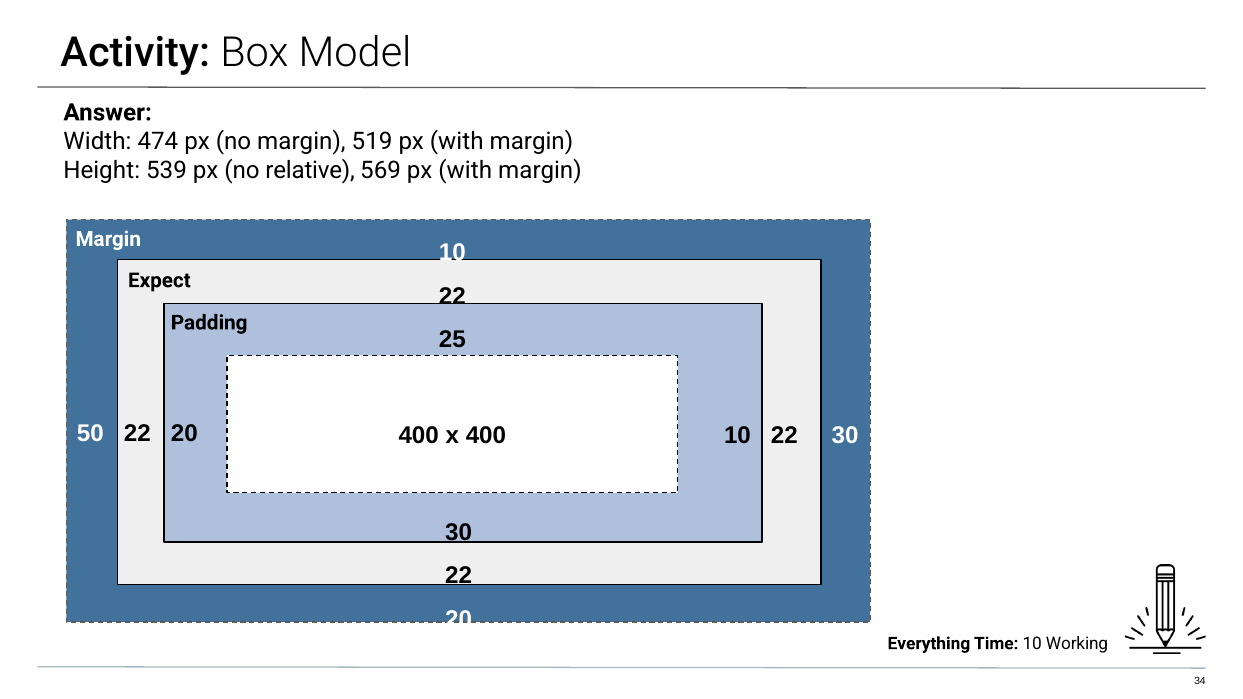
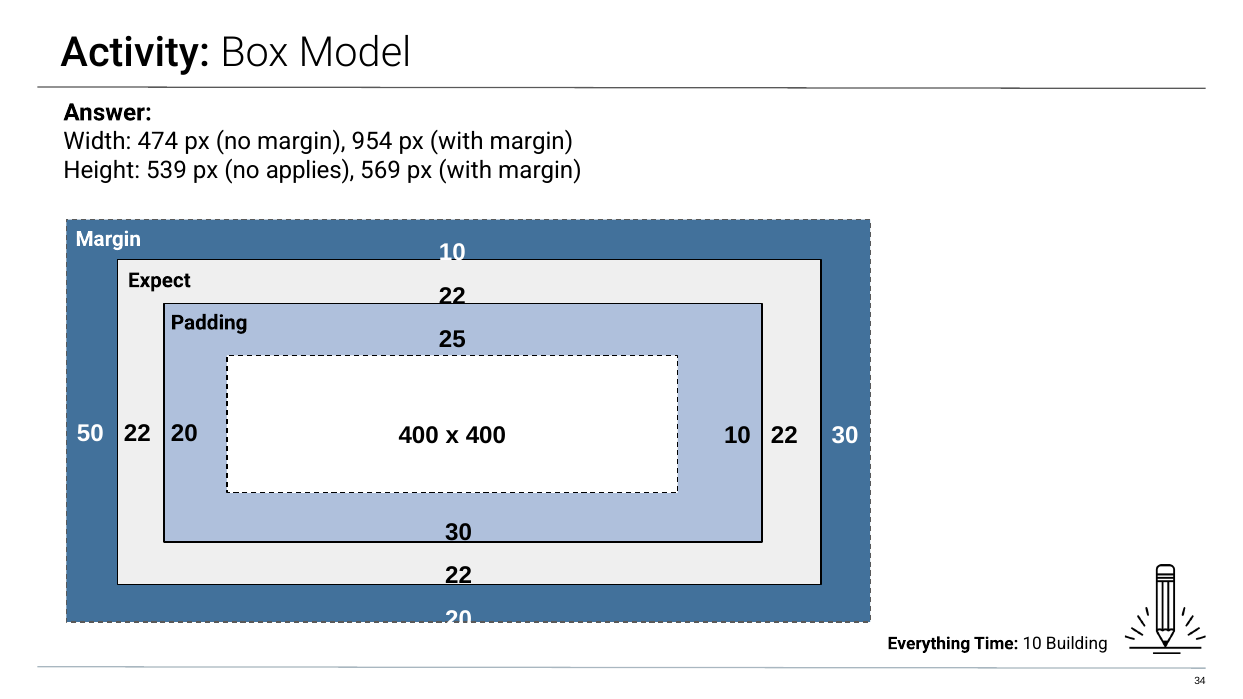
519: 519 -> 954
relative: relative -> applies
Working: Working -> Building
